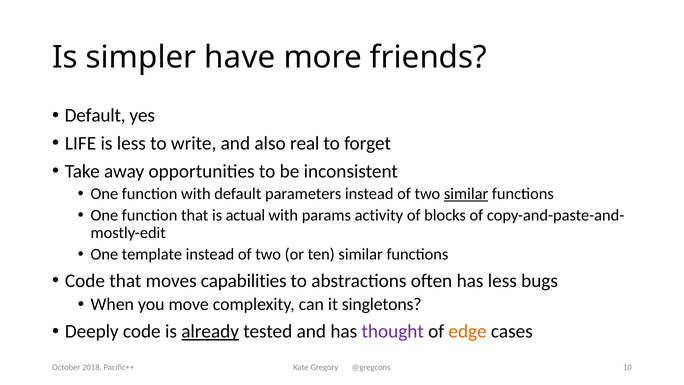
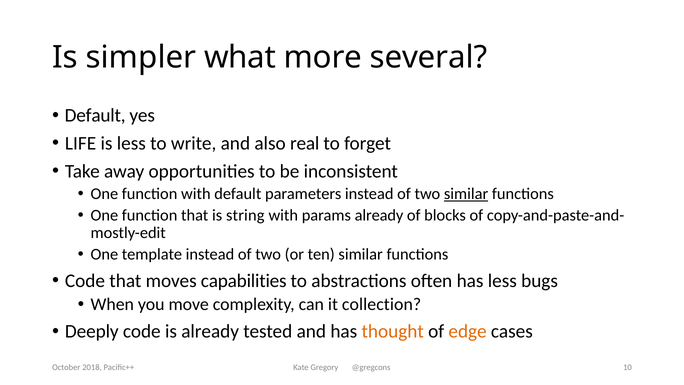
have: have -> what
friends: friends -> several
actual: actual -> string
params activity: activity -> already
singletons: singletons -> collection
already at (210, 331) underline: present -> none
thought colour: purple -> orange
